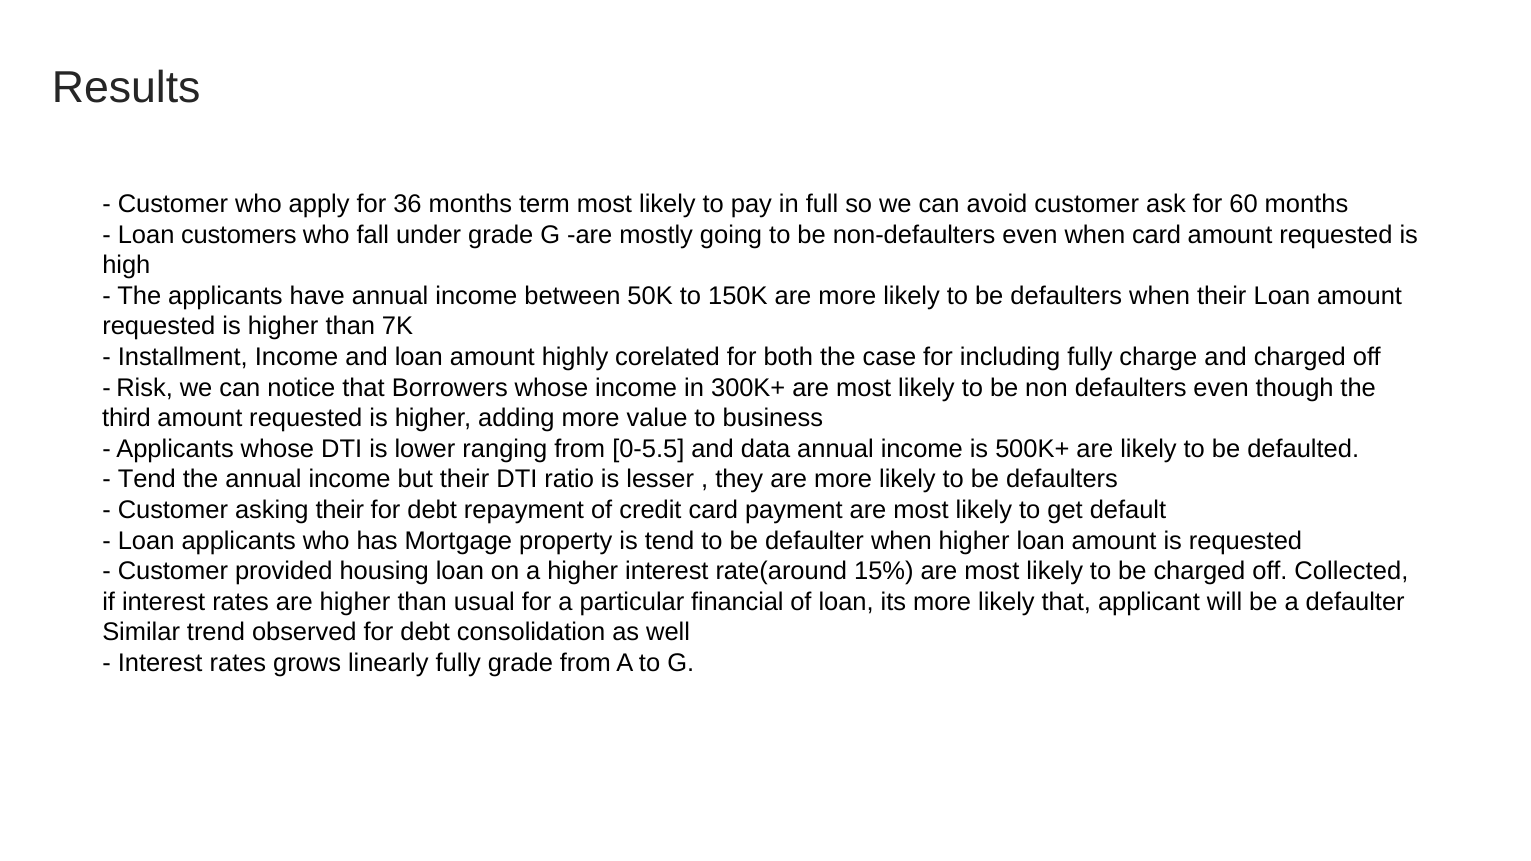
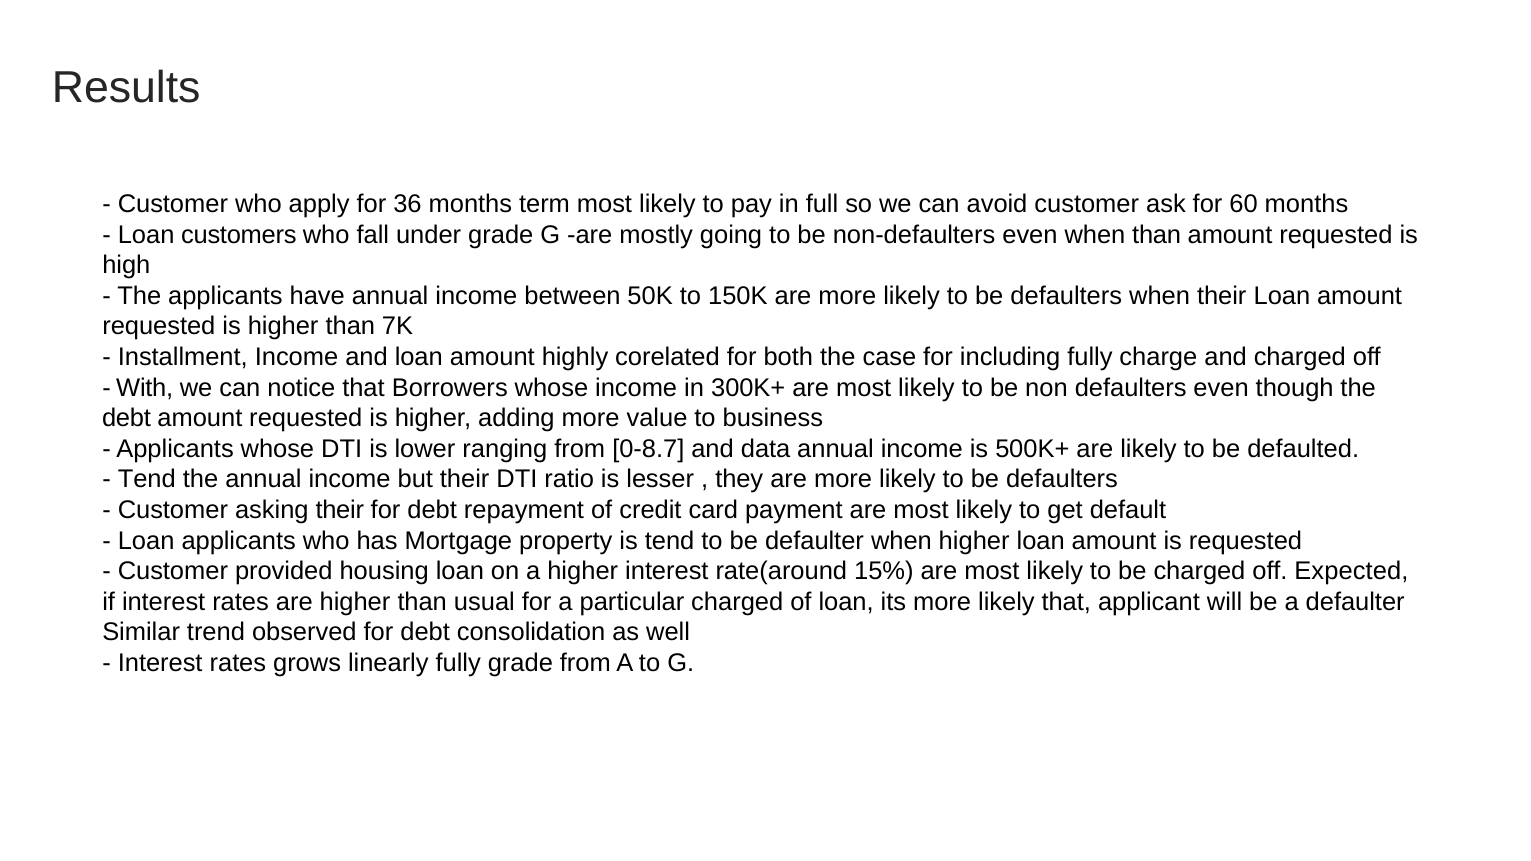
when card: card -> than
Risk: Risk -> With
third at (126, 418): third -> debt
0-5.5: 0-5.5 -> 0-8.7
Collected: Collected -> Expected
particular financial: financial -> charged
